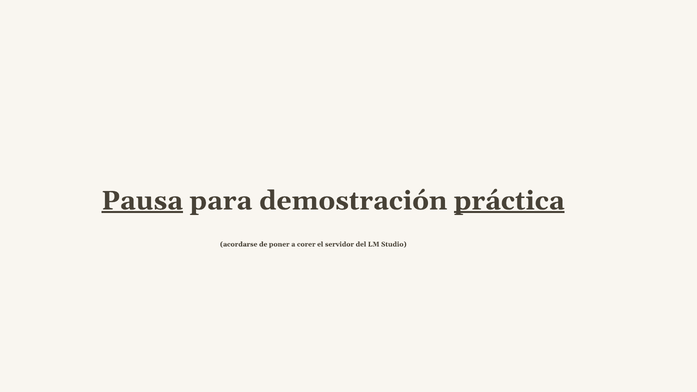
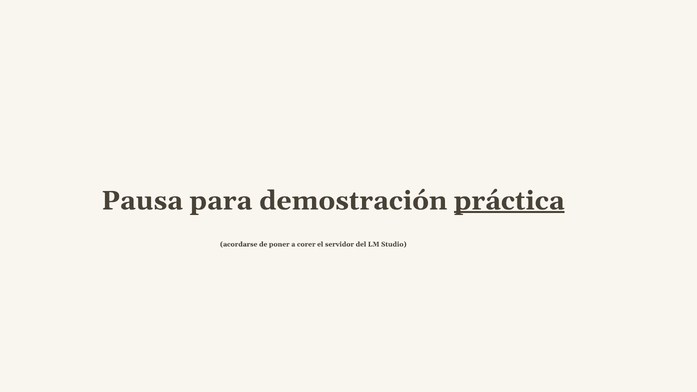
Pausa underline: present -> none
